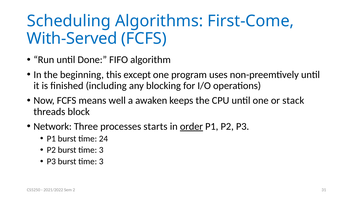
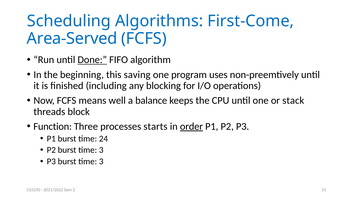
With-Served: With-Served -> Area-Served
Done underline: none -> present
except: except -> saving
awaken: awaken -> balance
Network: Network -> Function
